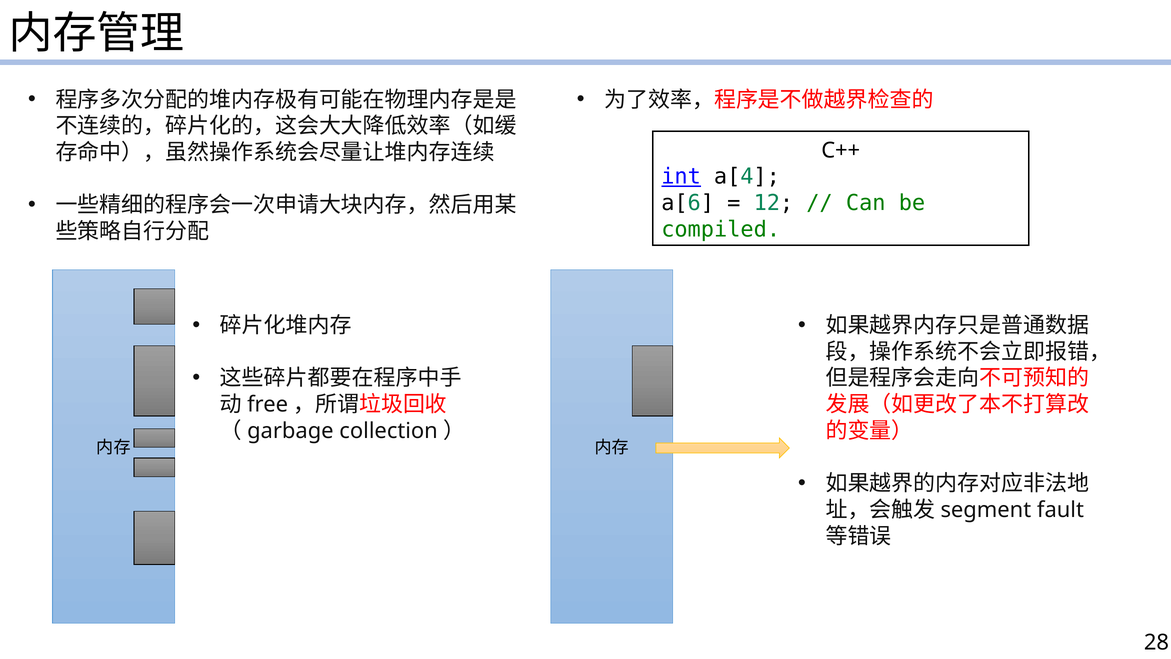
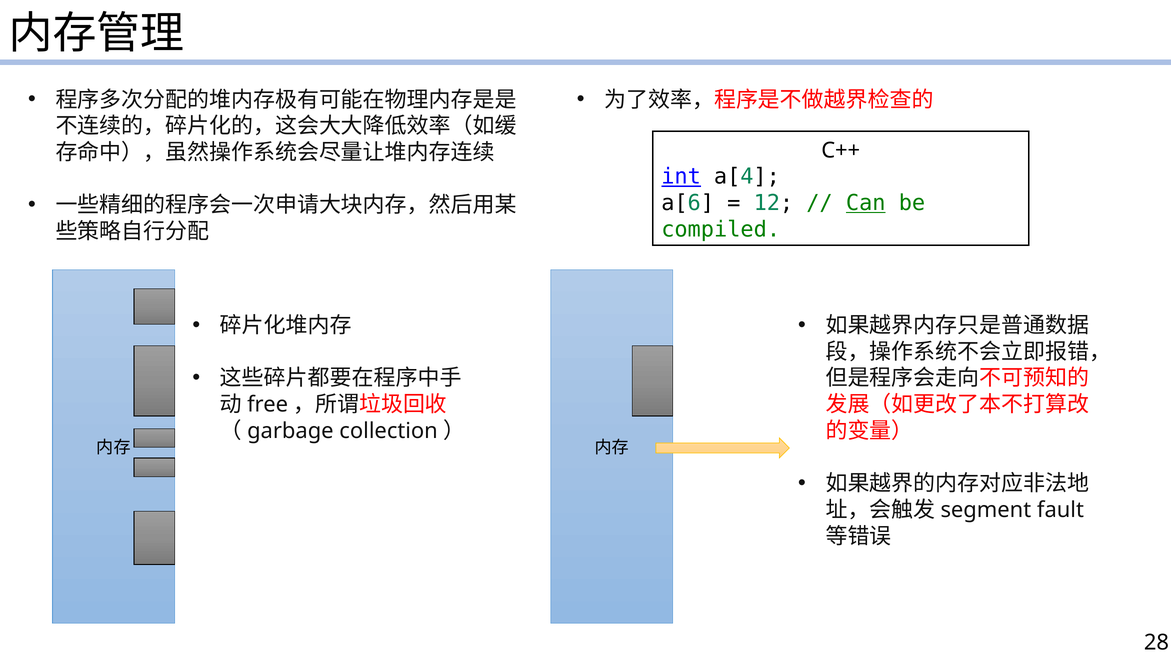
Can underline: none -> present
